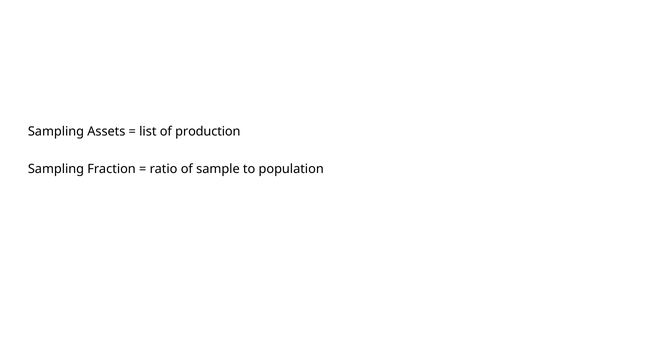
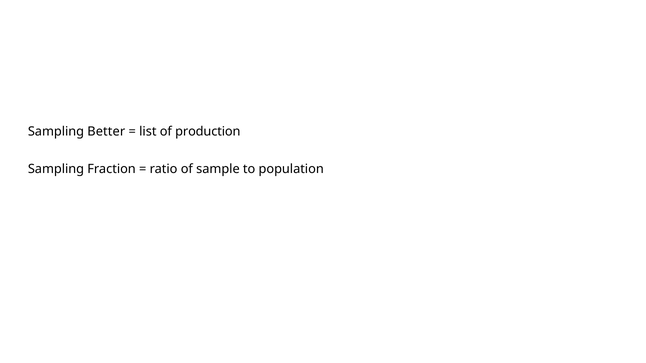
Assets: Assets -> Better
